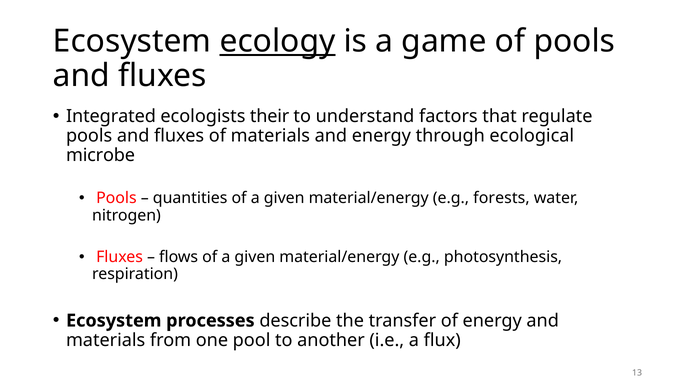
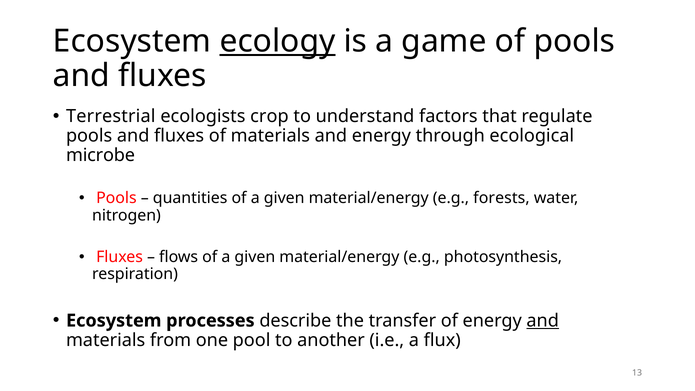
Integrated: Integrated -> Terrestrial
their: their -> crop
and at (543, 321) underline: none -> present
